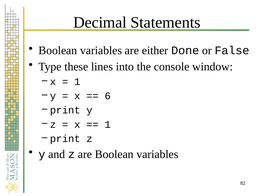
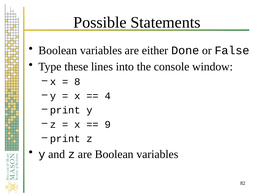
Decimal: Decimal -> Possible
1 at (77, 82): 1 -> 8
6: 6 -> 4
1 at (108, 124): 1 -> 9
